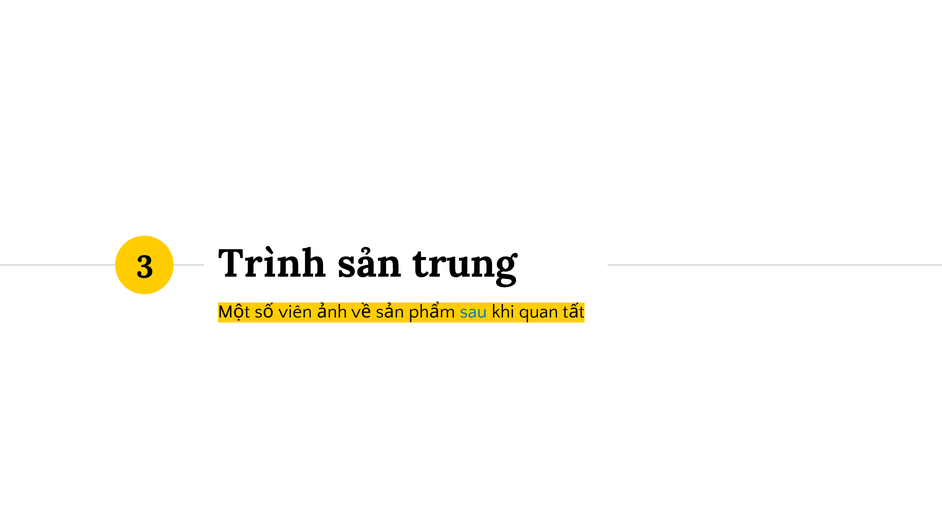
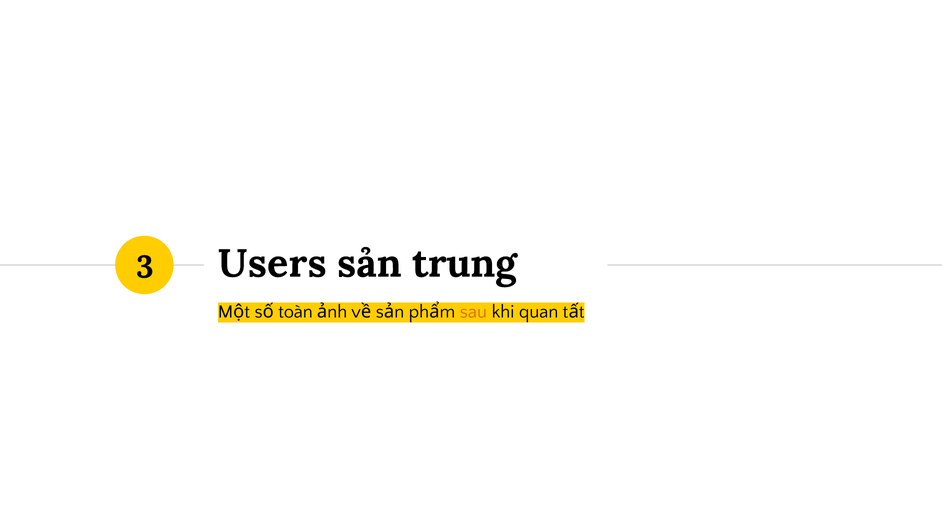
Trình: Trình -> Users
viên: viên -> toàn
sau colour: blue -> orange
